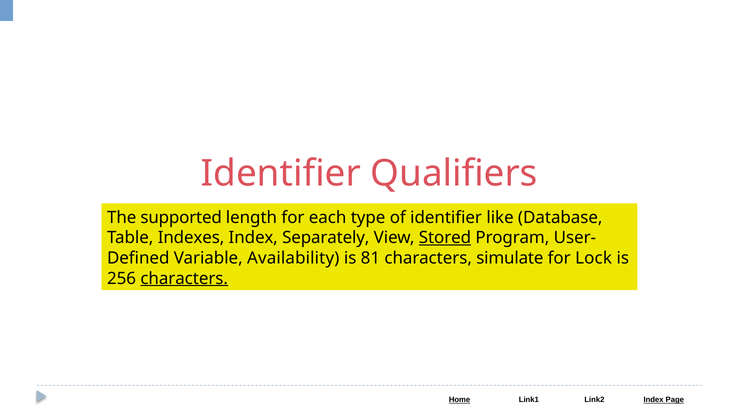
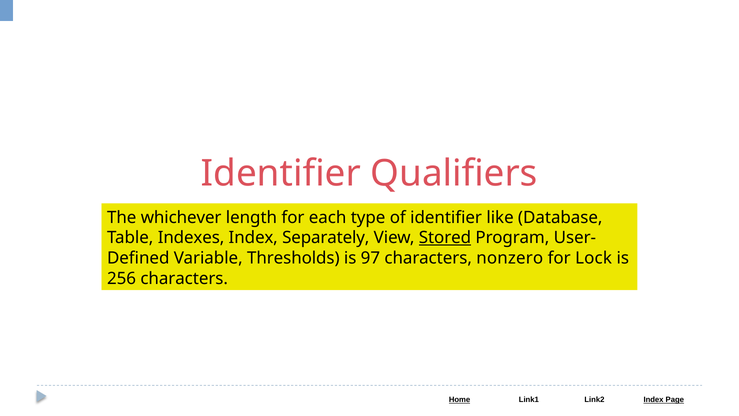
supported: supported -> whichever
Availability: Availability -> Thresholds
81: 81 -> 97
simulate: simulate -> nonzero
characters at (184, 278) underline: present -> none
